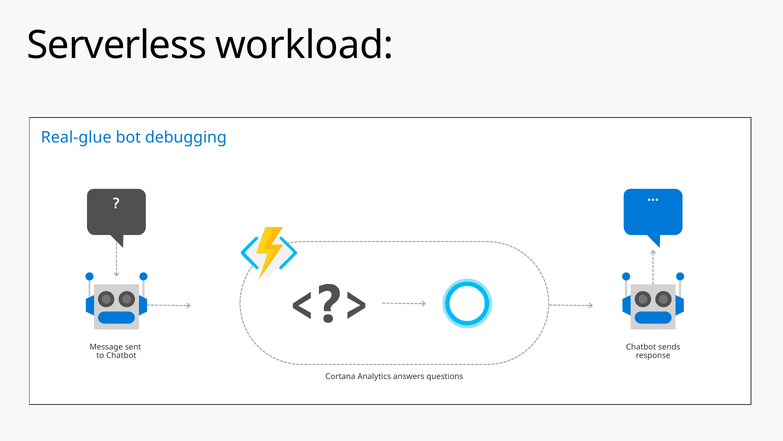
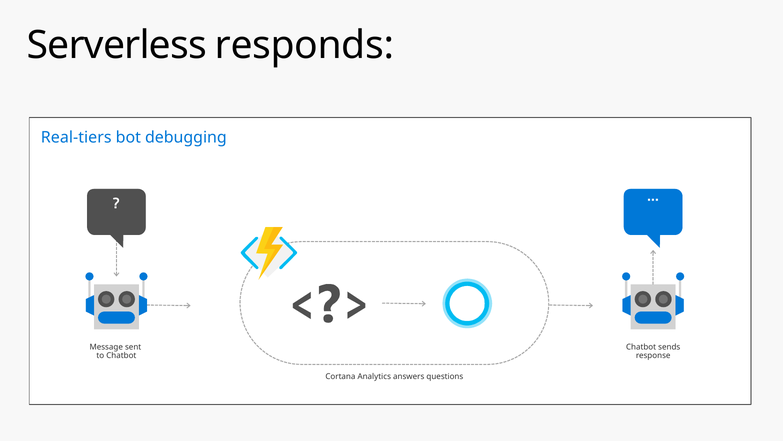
workload: workload -> responds
Real-glue: Real-glue -> Real-tiers
